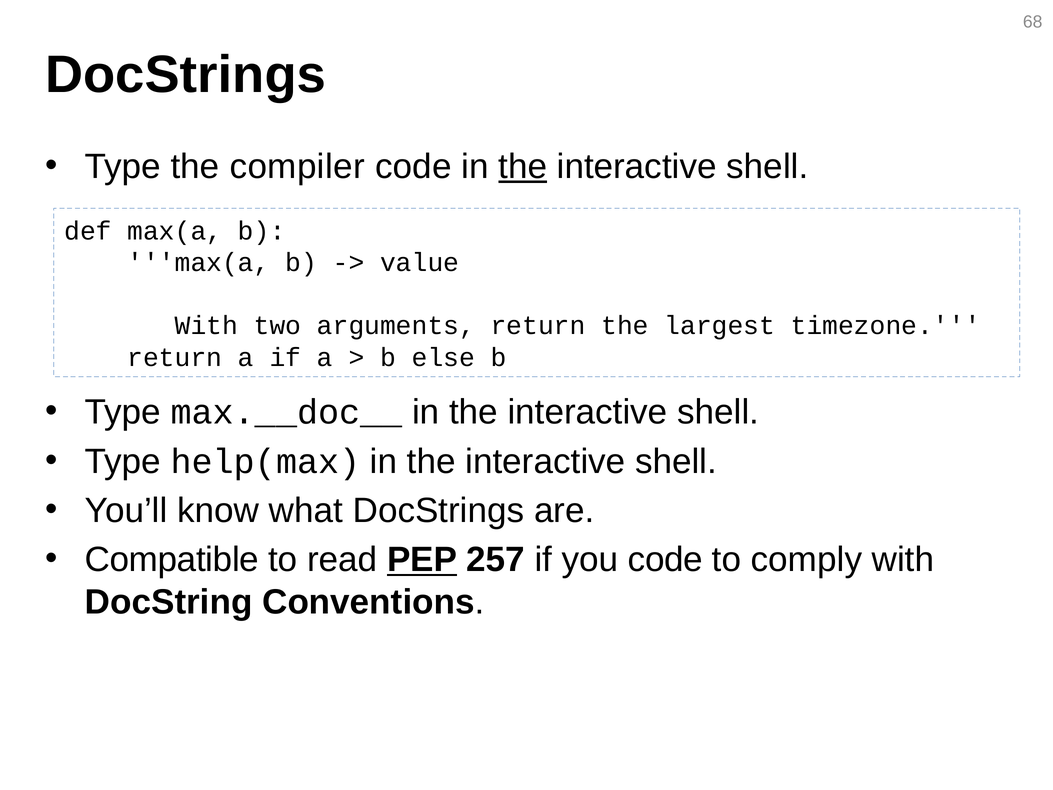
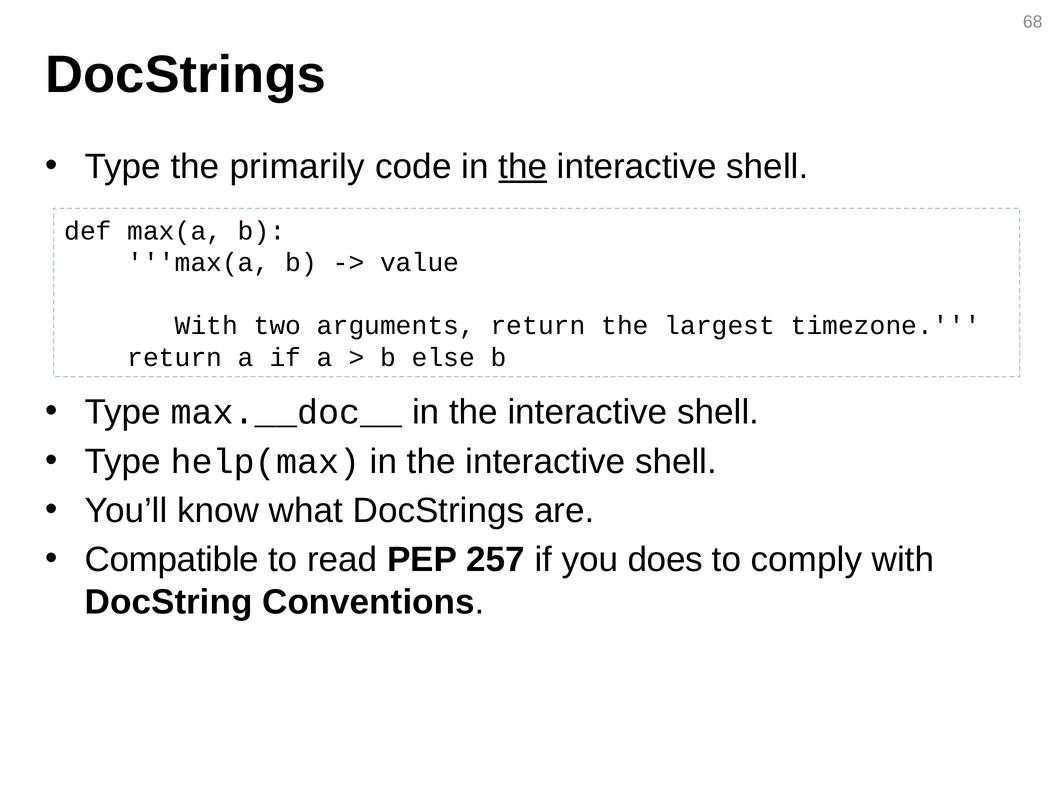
compiler: compiler -> primarily
PEP underline: present -> none
you code: code -> does
